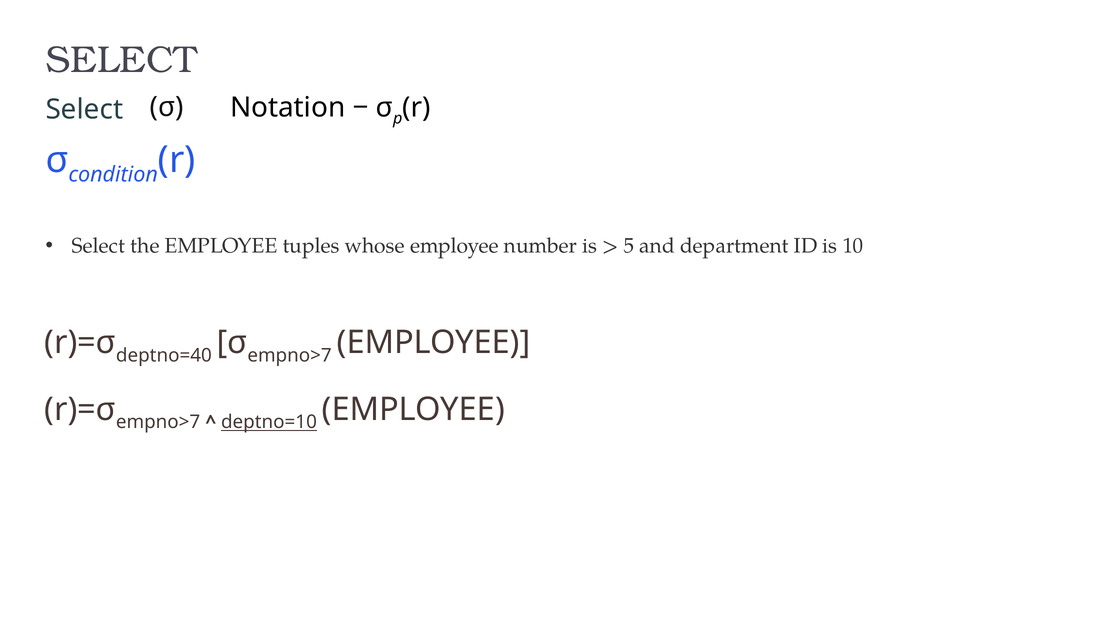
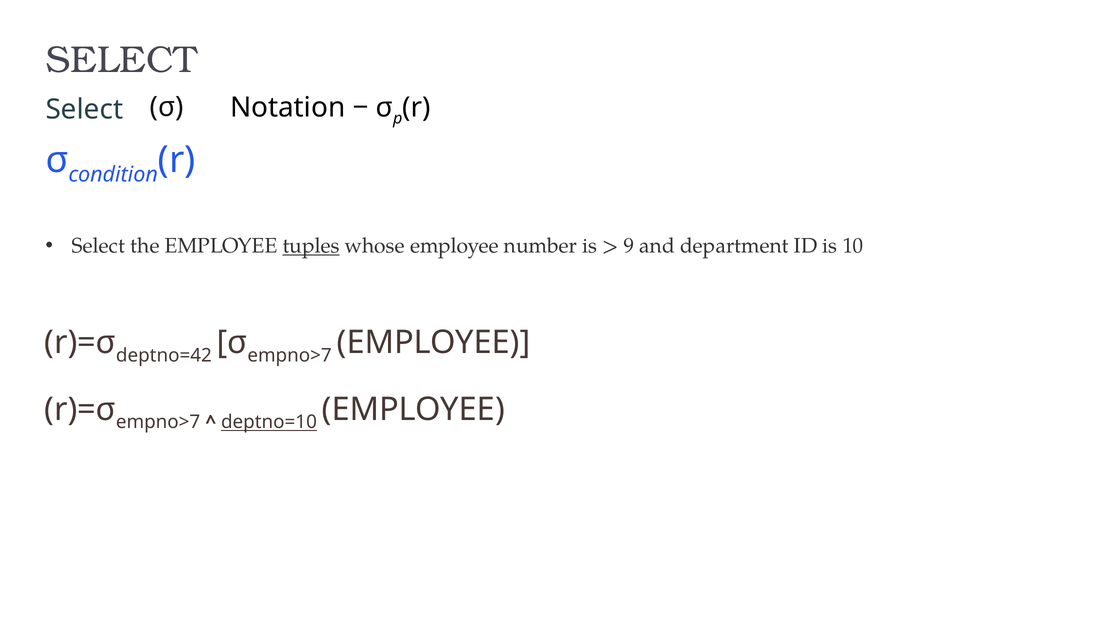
tuples underline: none -> present
5: 5 -> 9
deptno=40: deptno=40 -> deptno=42
